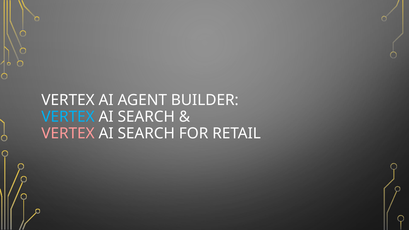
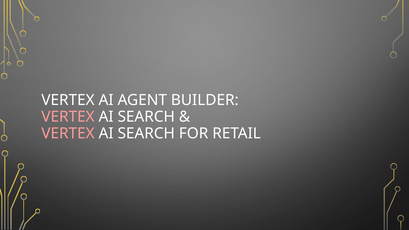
VERTEX at (68, 117) colour: light blue -> pink
